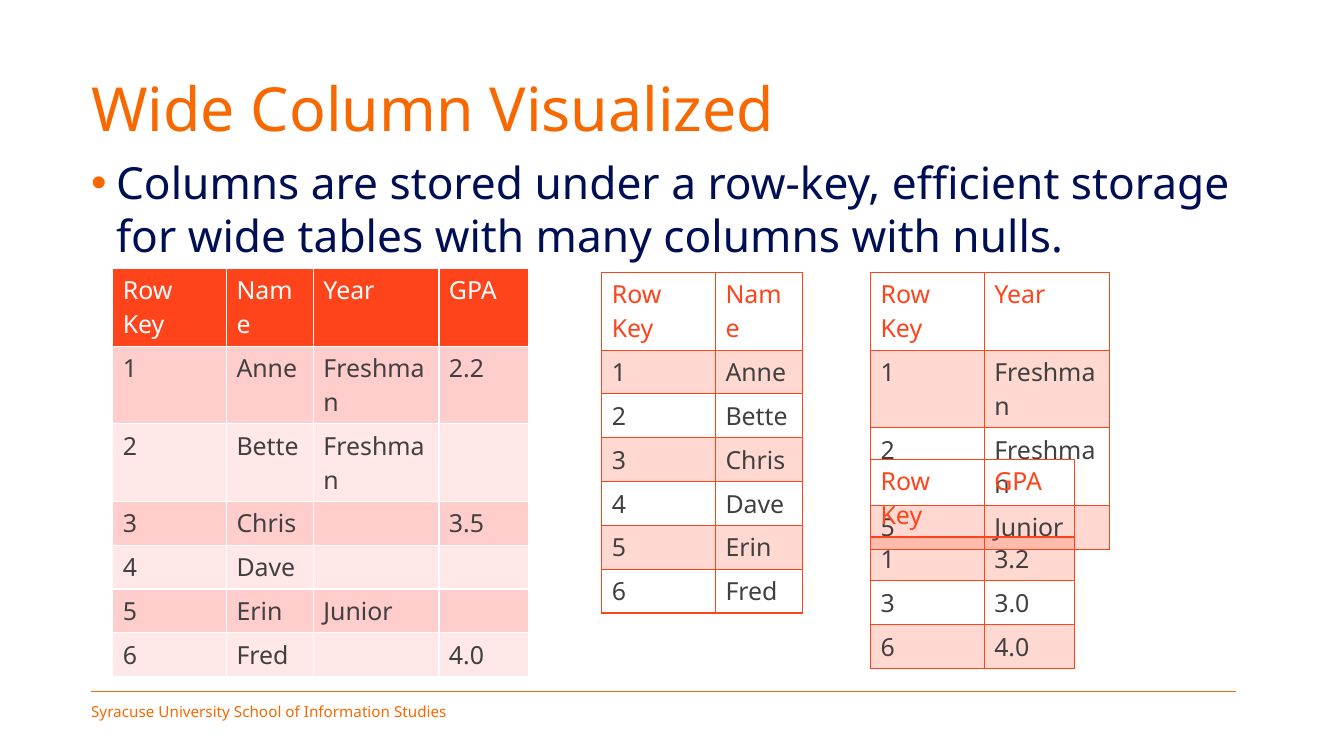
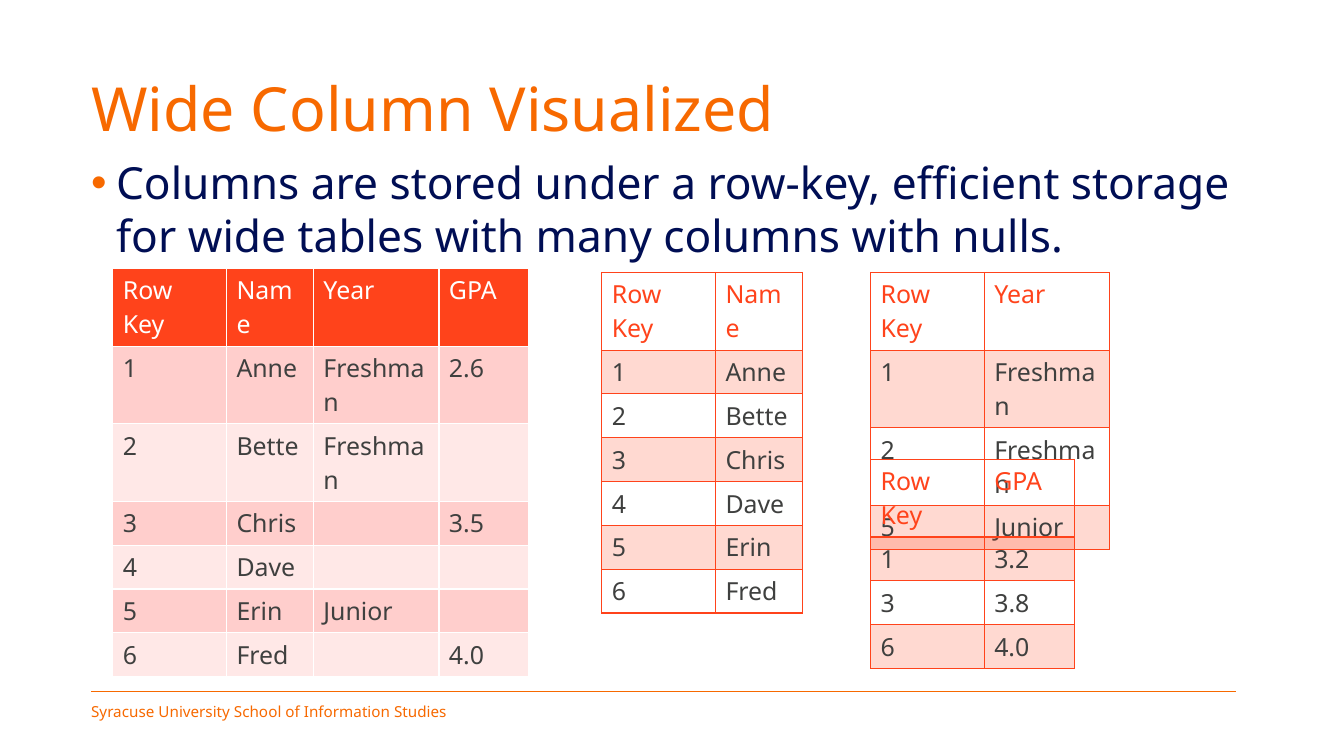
2.2: 2.2 -> 2.6
3.0: 3.0 -> 3.8
